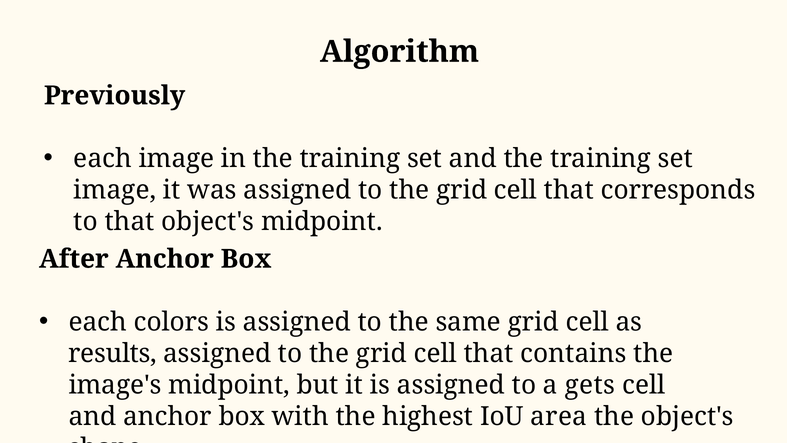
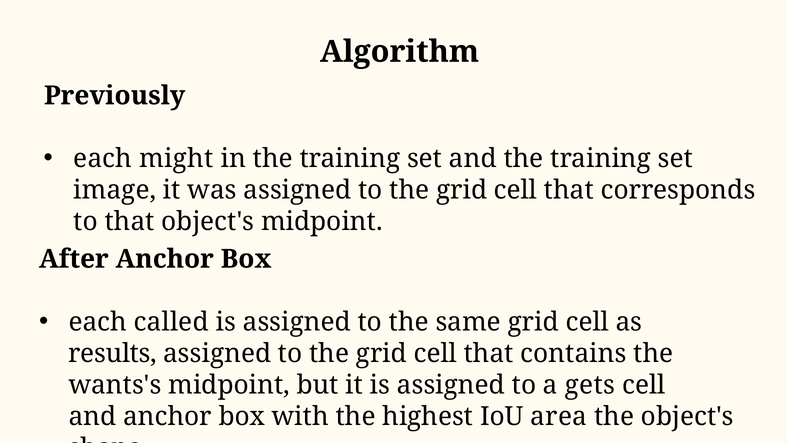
each image: image -> might
colors: colors -> called
image's: image's -> wants's
